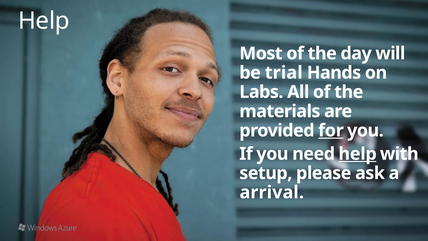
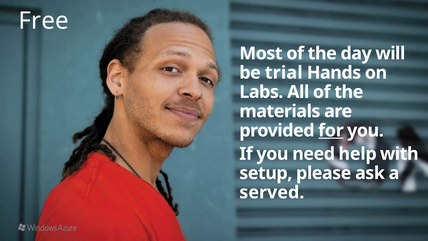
Help at (44, 21): Help -> Free
help at (358, 154) underline: present -> none
arrival: arrival -> served
